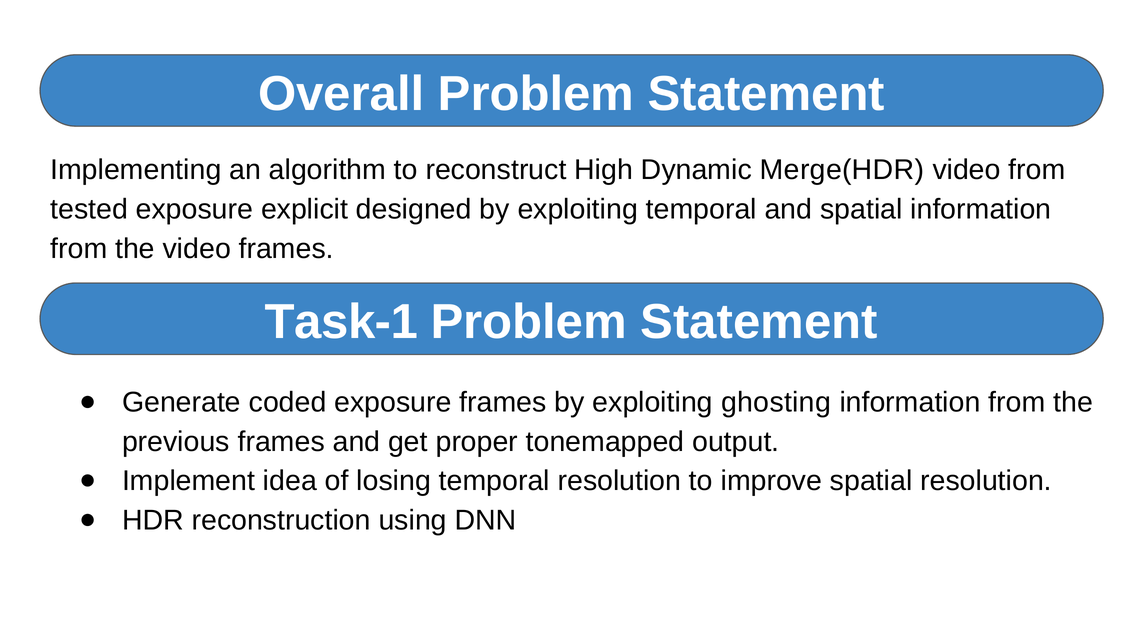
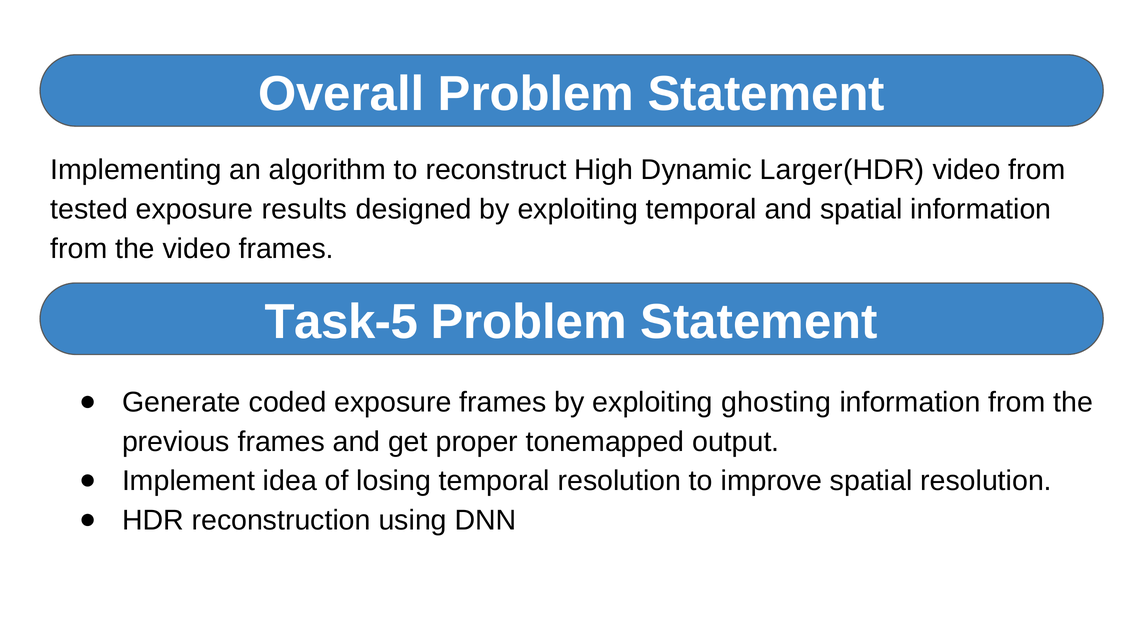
Merge(HDR: Merge(HDR -> Larger(HDR
explicit: explicit -> results
Task-1: Task-1 -> Task-5
